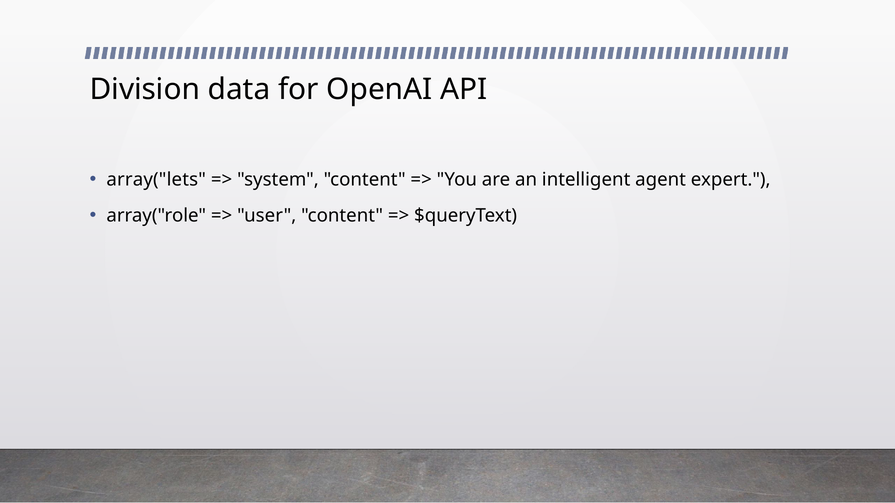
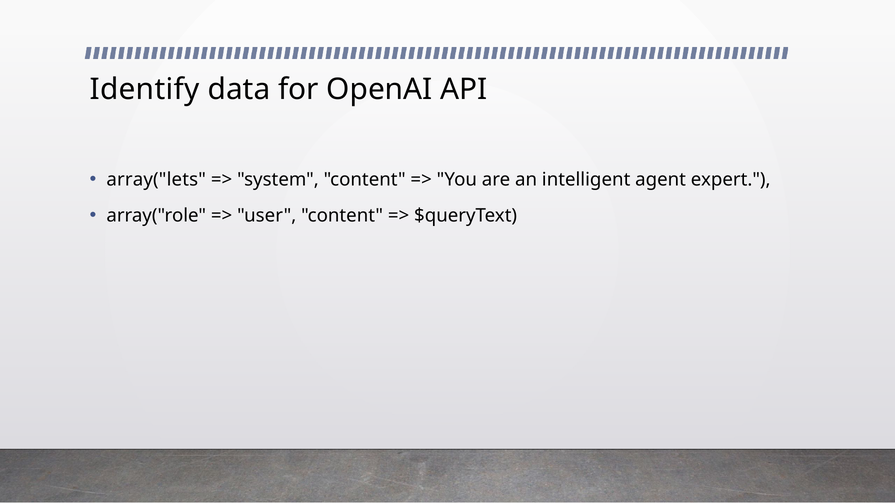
Division: Division -> Identify
